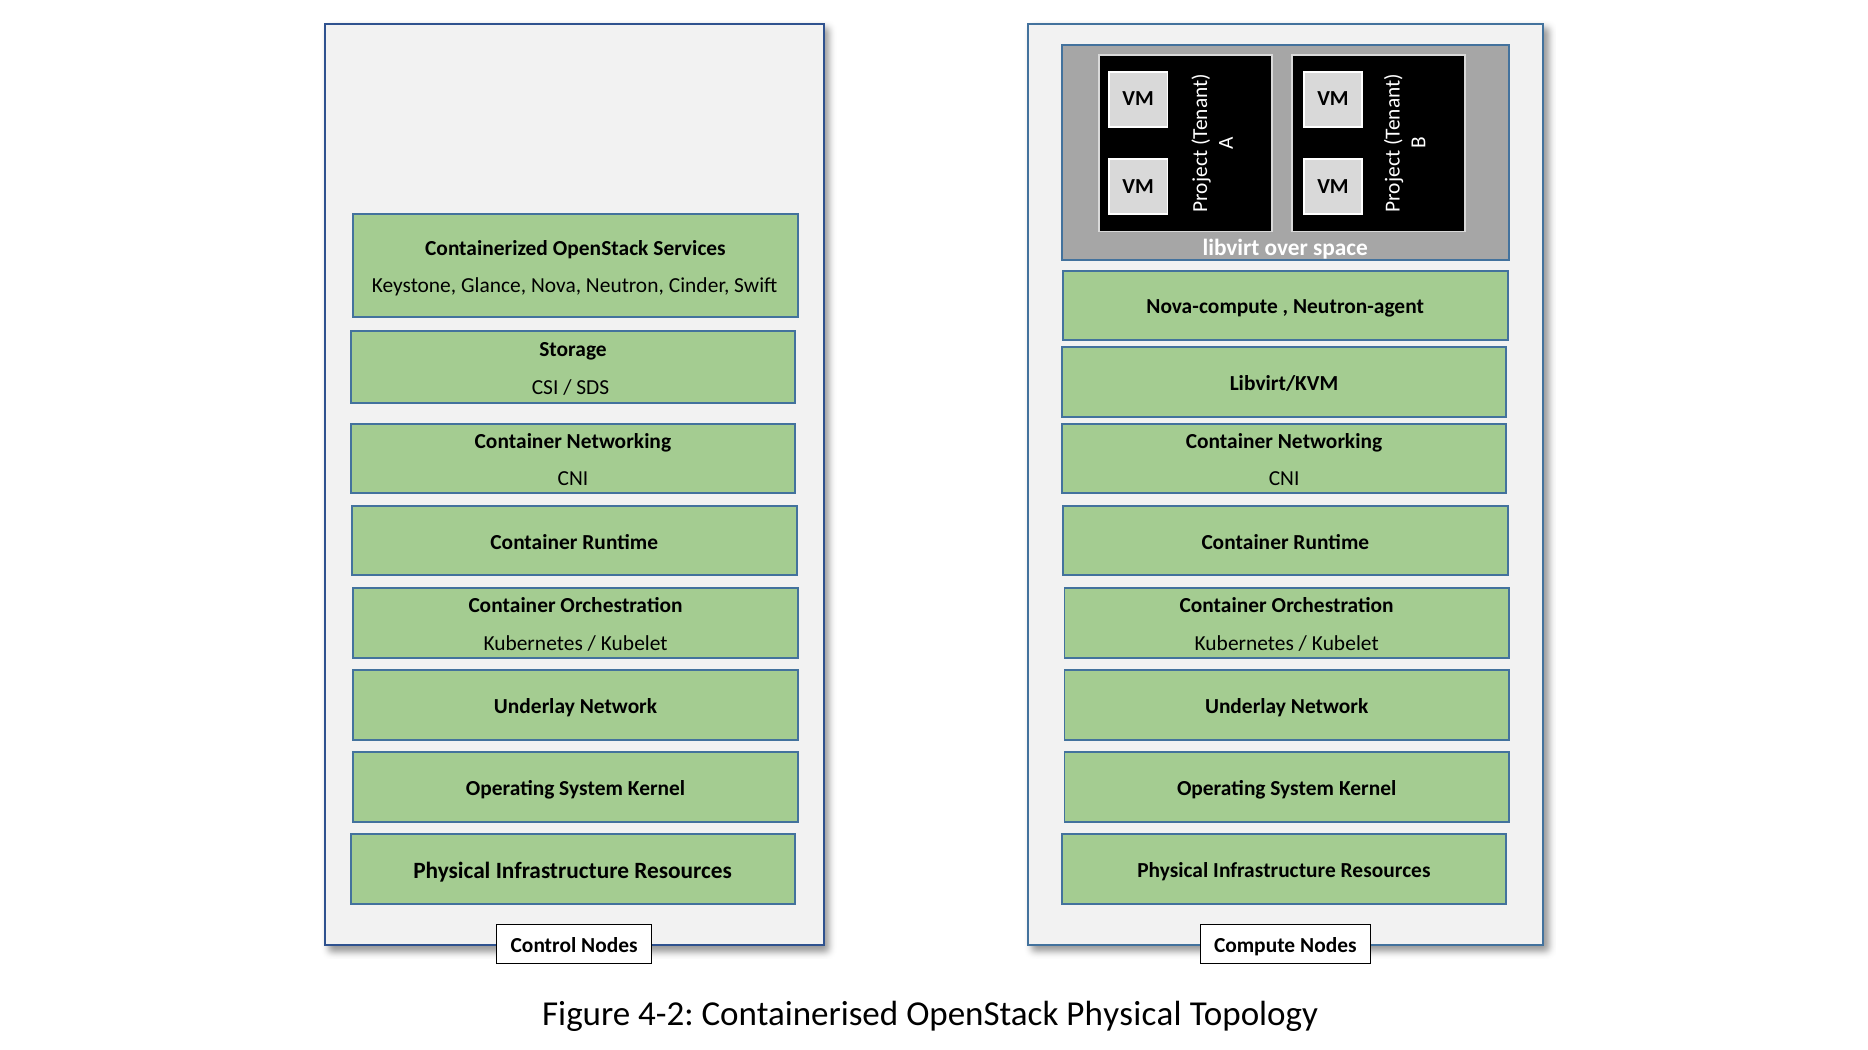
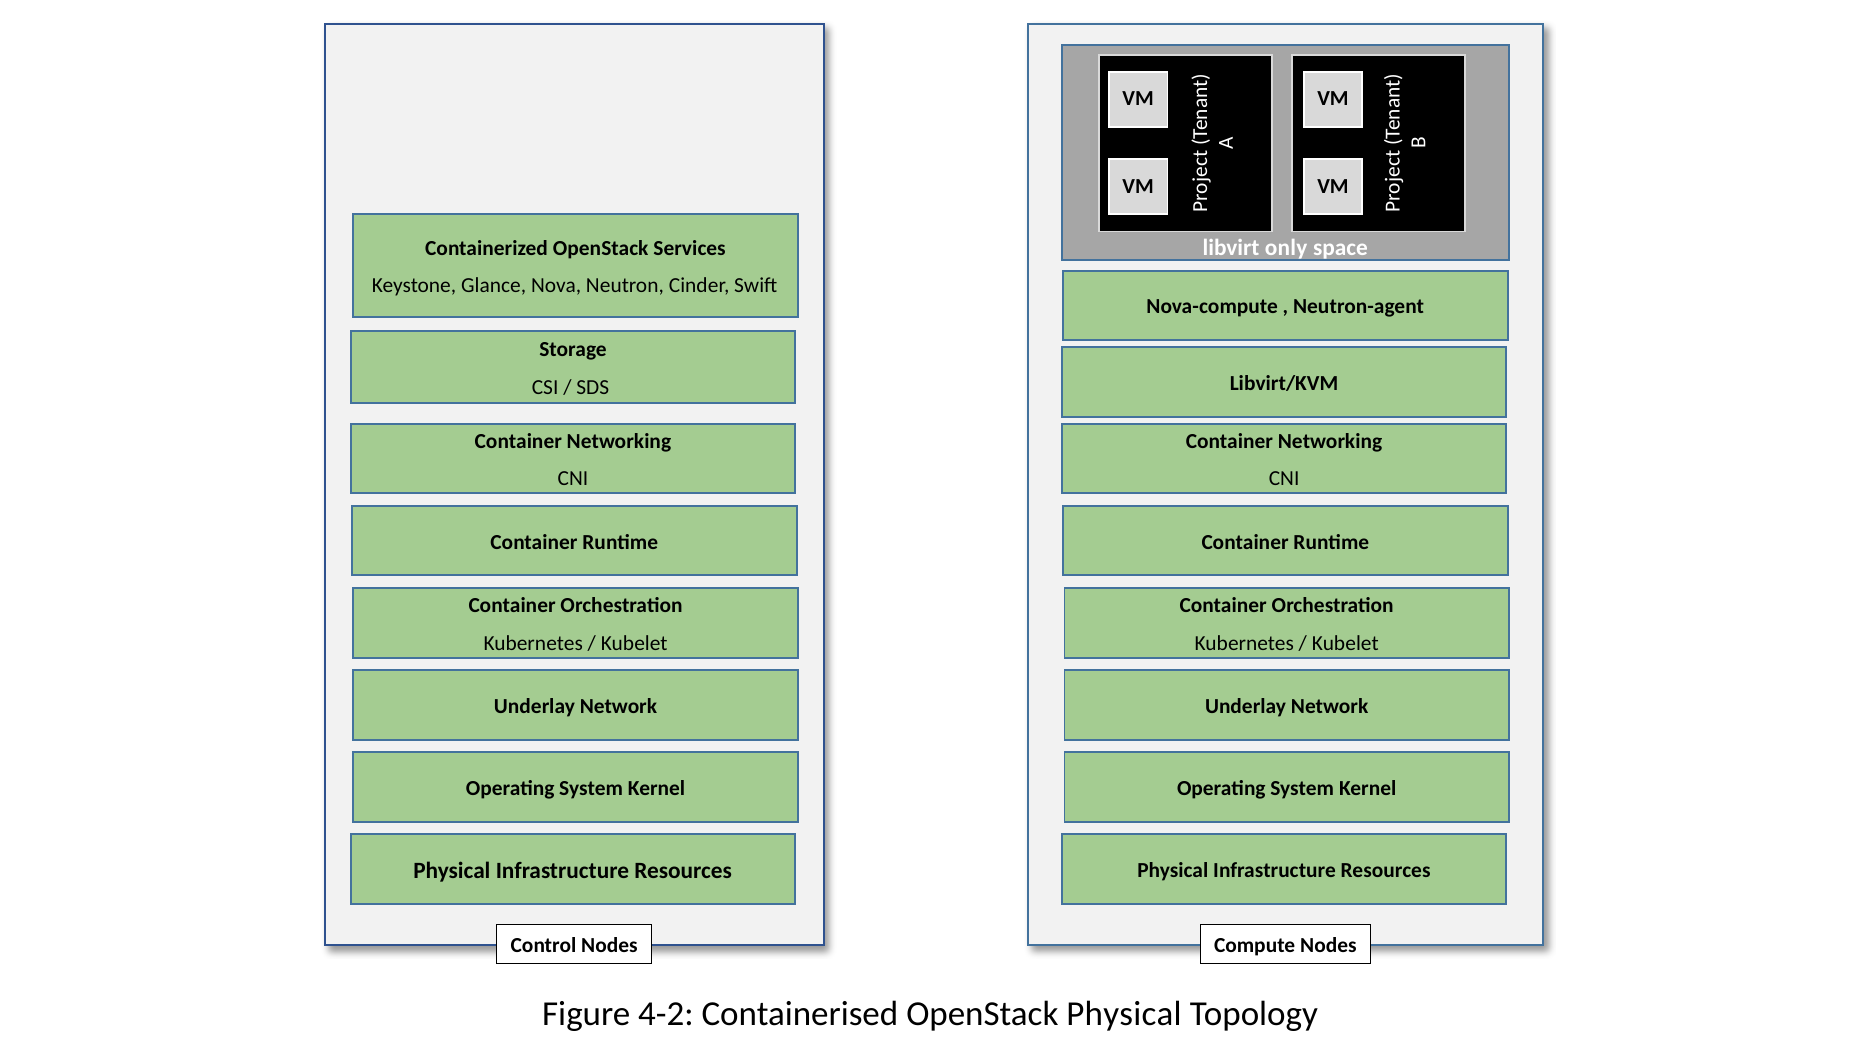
over: over -> only
